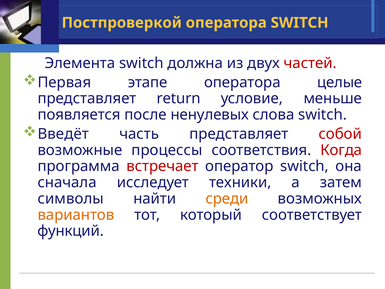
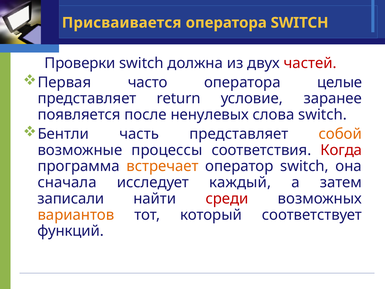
Постпроверкой: Постпроверкой -> Присваивается
Элемента: Элемента -> Проверки
этапе: этапе -> часто
меньше: меньше -> заранее
Введёт: Введёт -> Бентли
собой colour: red -> orange
встречает colour: red -> orange
техники: техники -> каждый
символы: символы -> записали
среди colour: orange -> red
